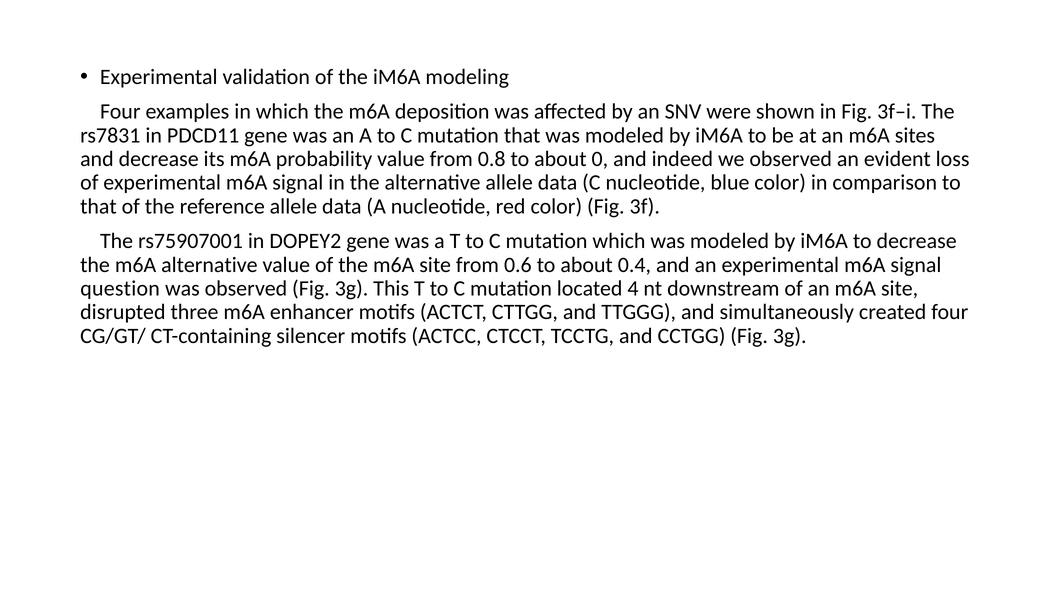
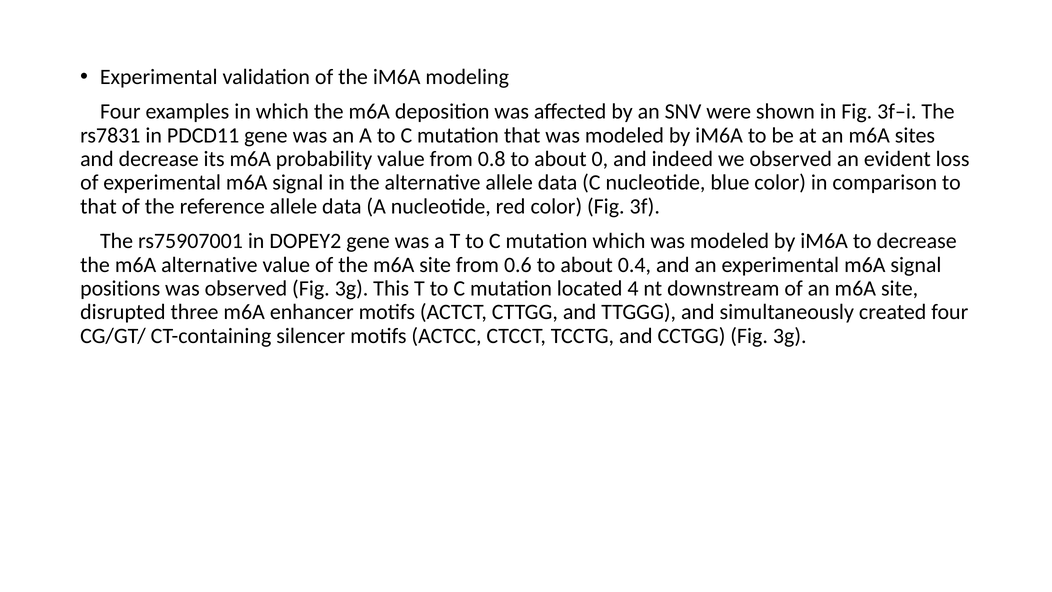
question: question -> positions
